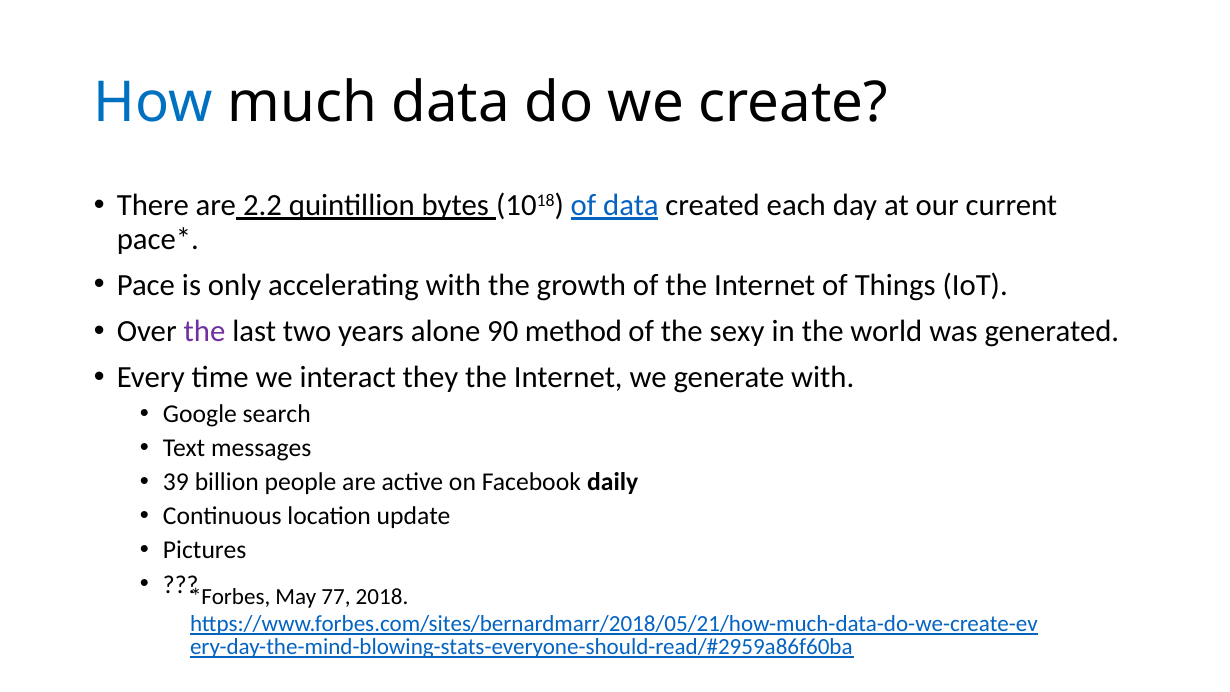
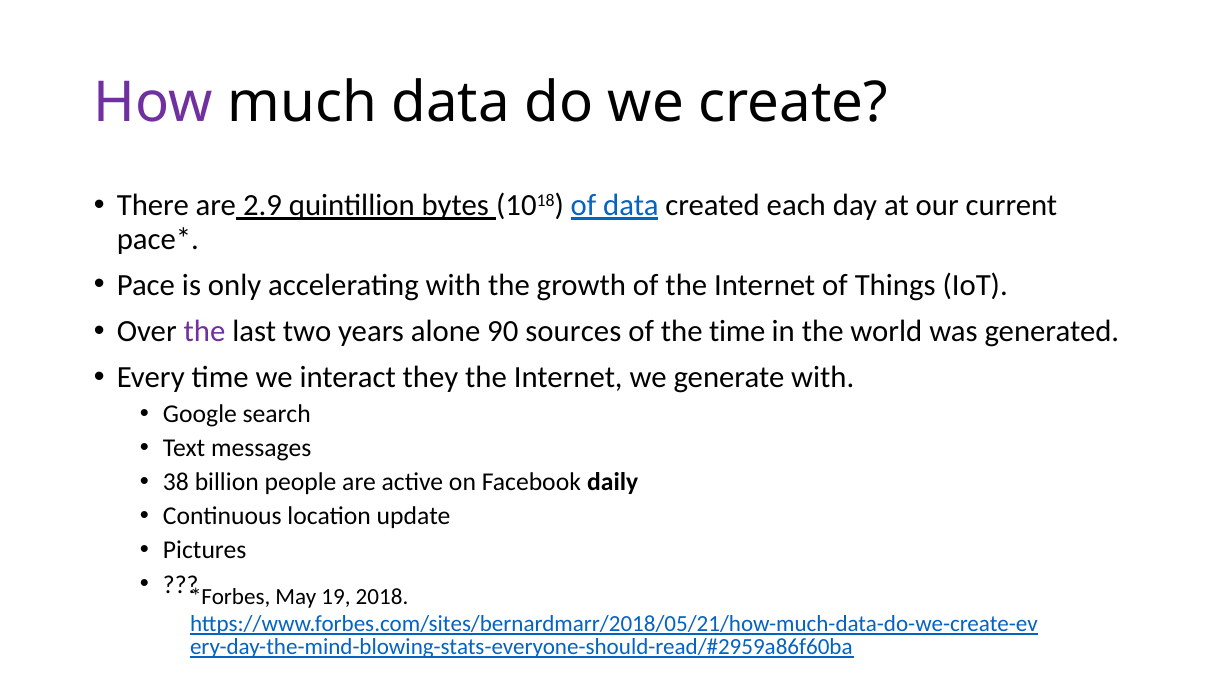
How colour: blue -> purple
2.2: 2.2 -> 2.9
method: method -> sources
the sexy: sexy -> time
39: 39 -> 38
77: 77 -> 19
